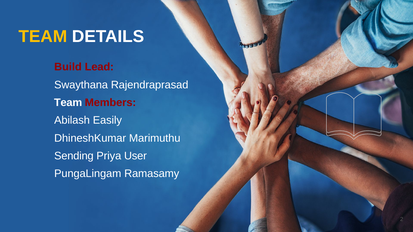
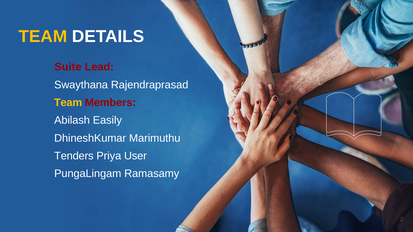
Build: Build -> Suite
Team at (68, 103) colour: white -> yellow
Sending: Sending -> Tenders
